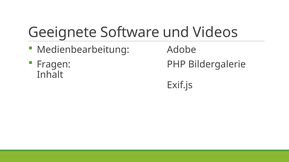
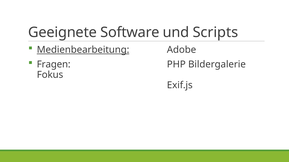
Videos: Videos -> Scripts
Medienbearbeitung underline: none -> present
Inhalt: Inhalt -> Fokus
